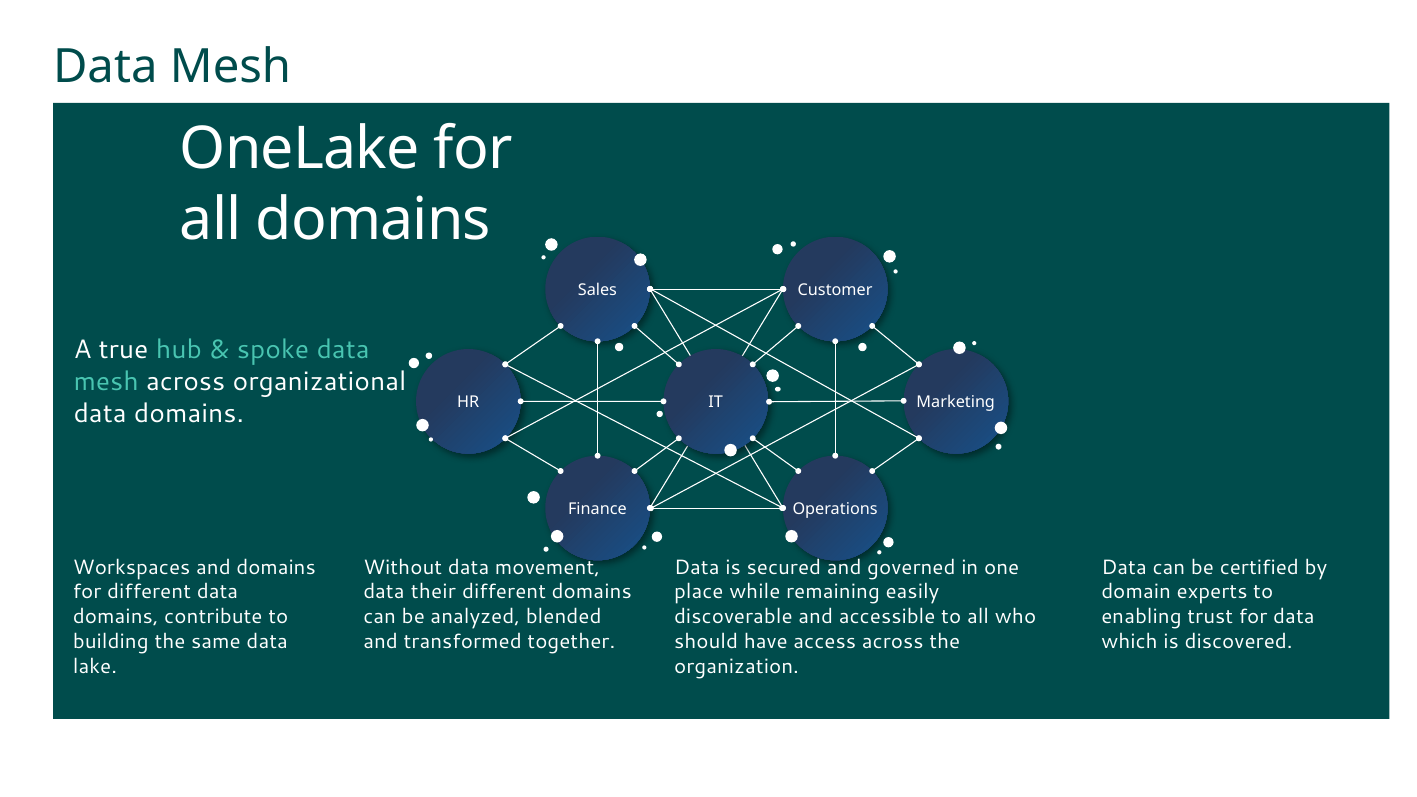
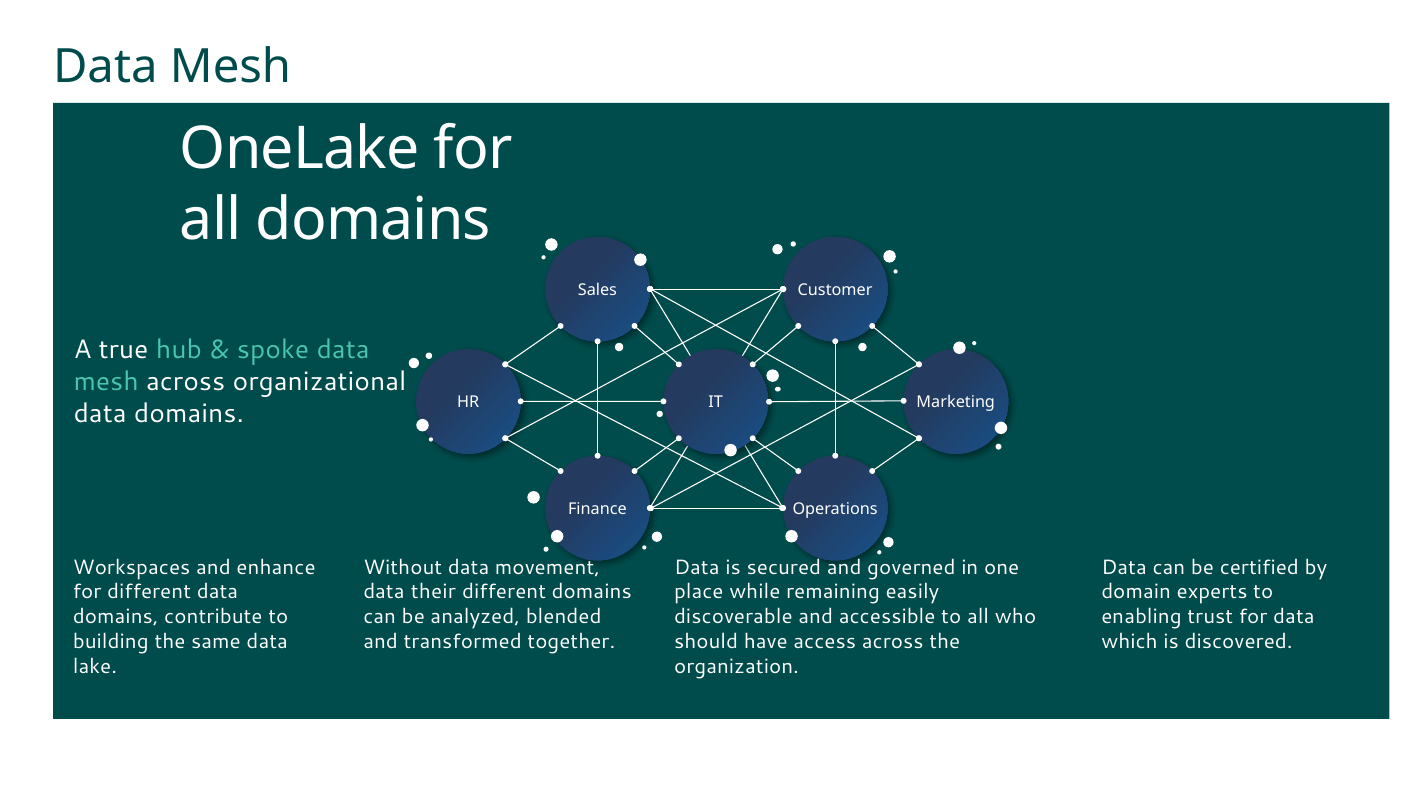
and domains: domains -> enhance
